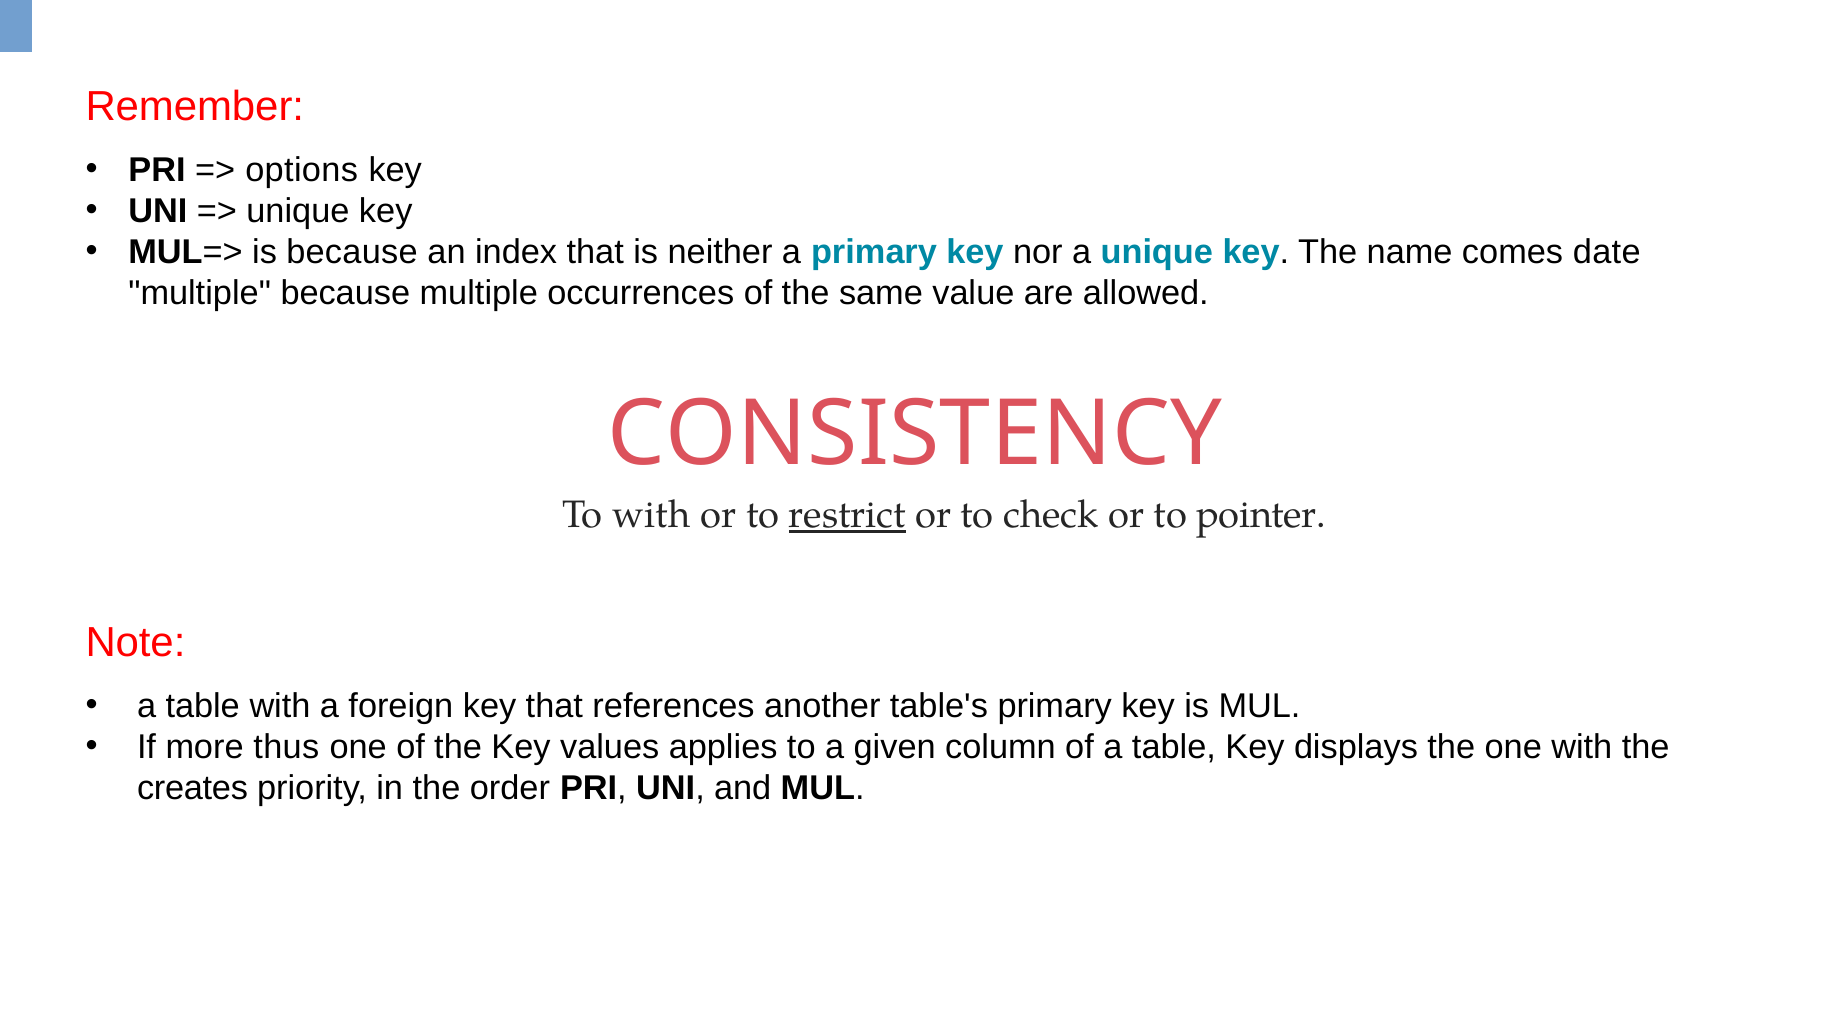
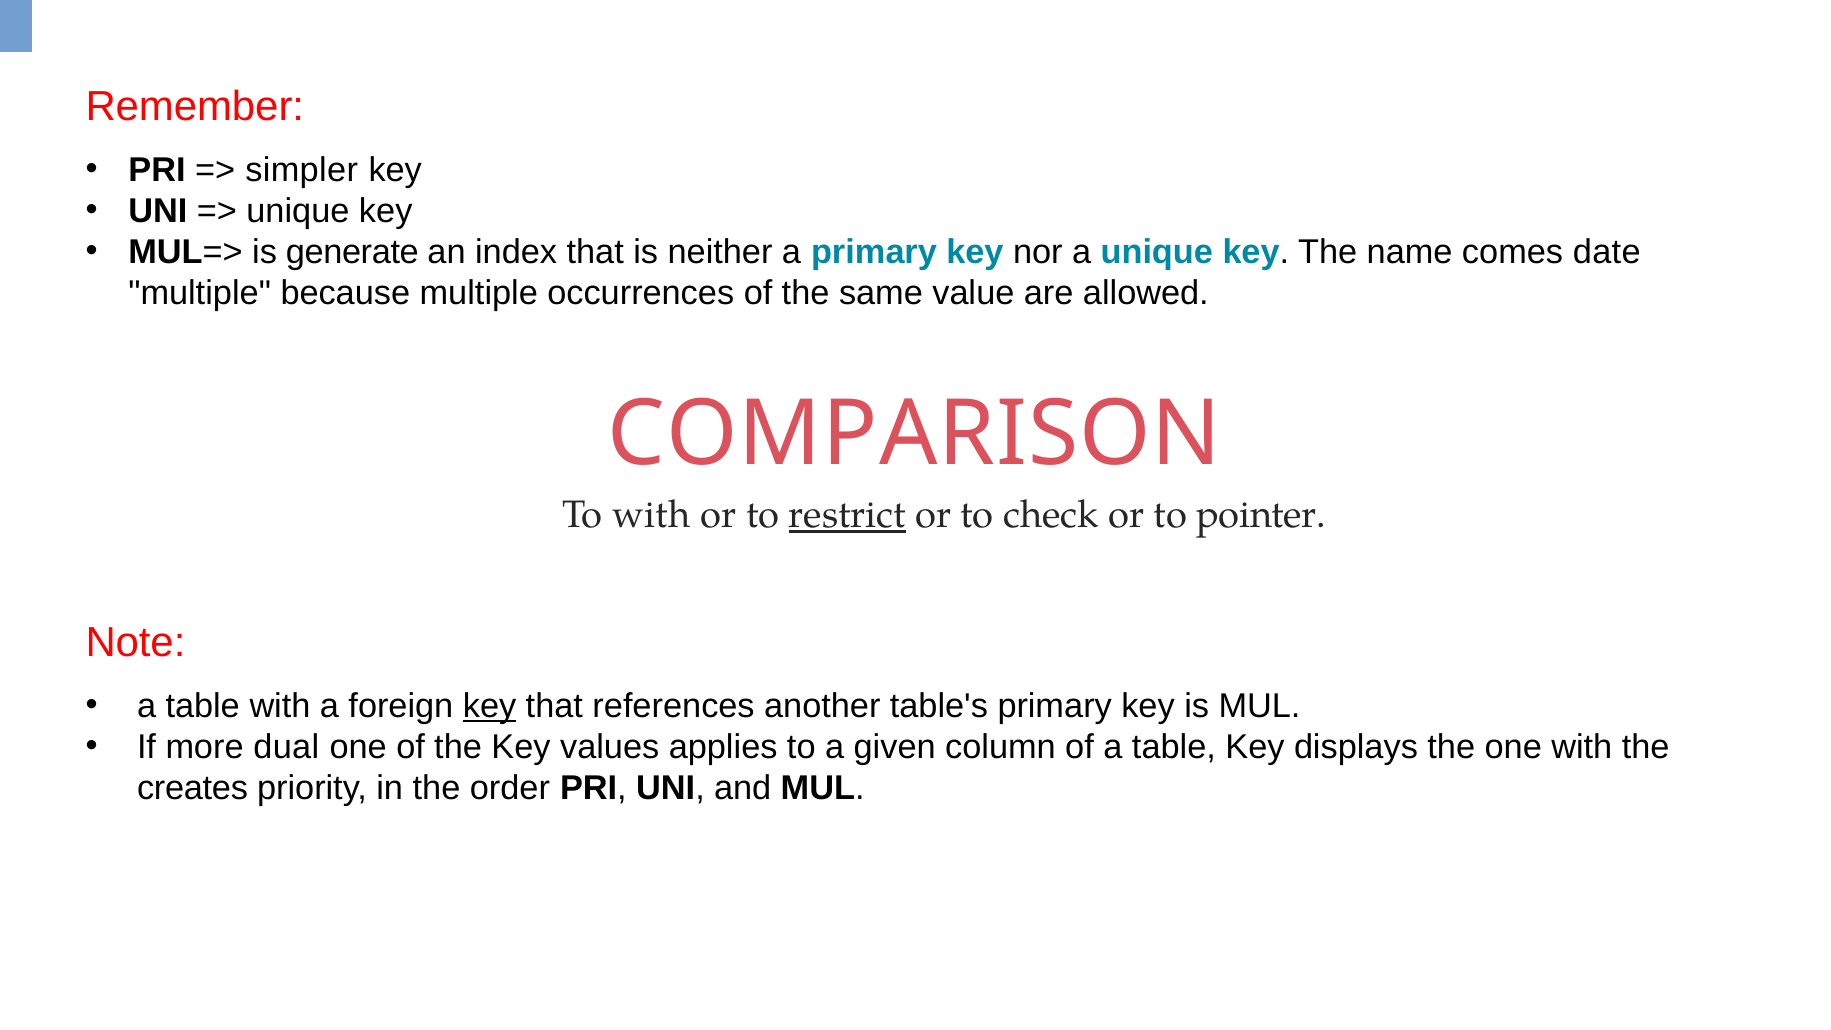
options: options -> simpler
is because: because -> generate
CONSISTENCY: CONSISTENCY -> COMPARISON
key at (490, 706) underline: none -> present
thus: thus -> dual
